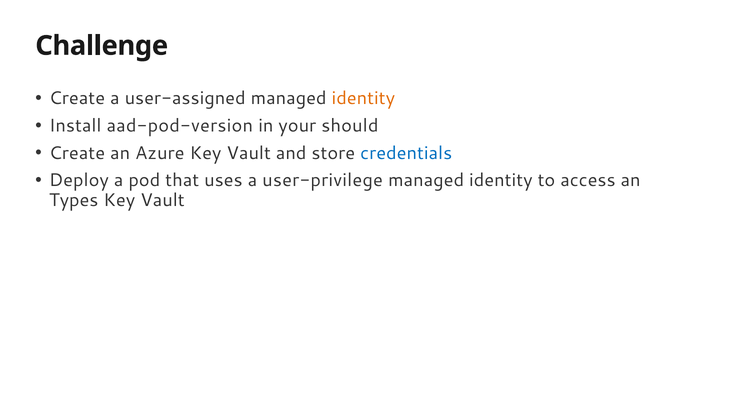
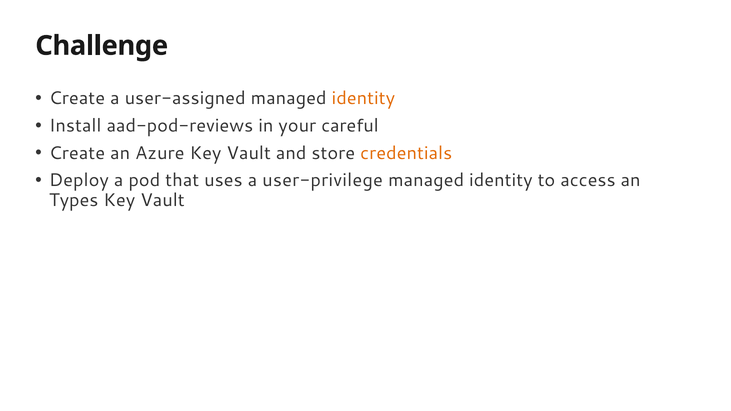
aad-pod-version: aad-pod-version -> aad-pod-reviews
should: should -> careful
credentials colour: blue -> orange
